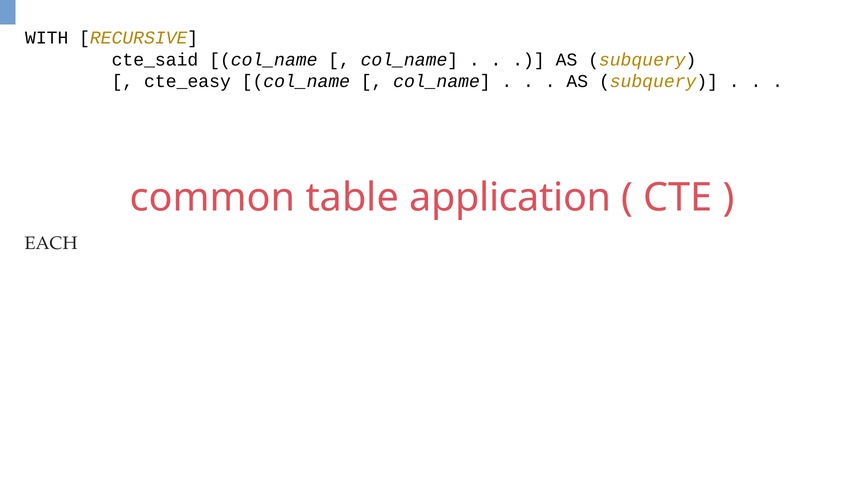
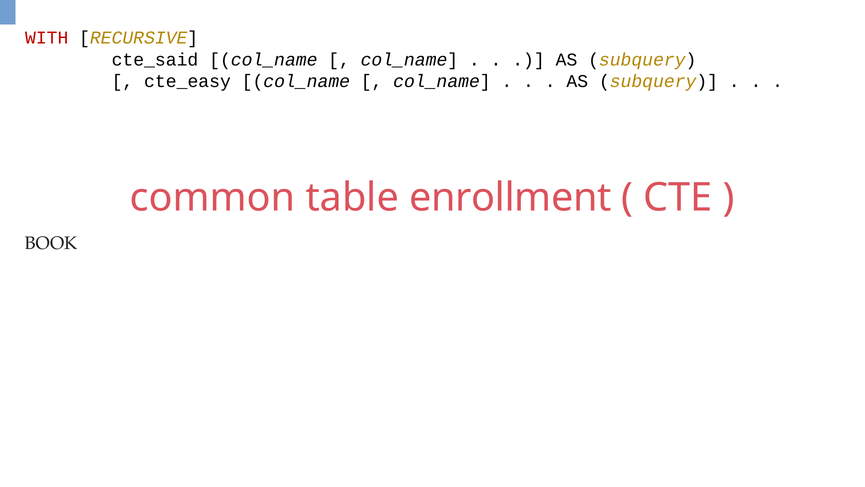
WITH colour: black -> red
application: application -> enrollment
EACH: EACH -> BOOK
